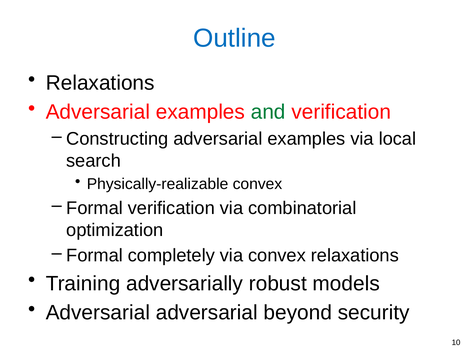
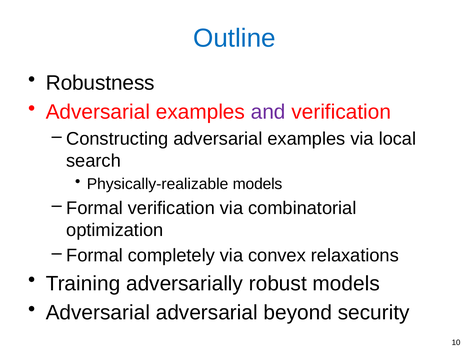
Relaxations at (100, 83): Relaxations -> Robustness
and colour: green -> purple
Physically-realizable convex: convex -> models
